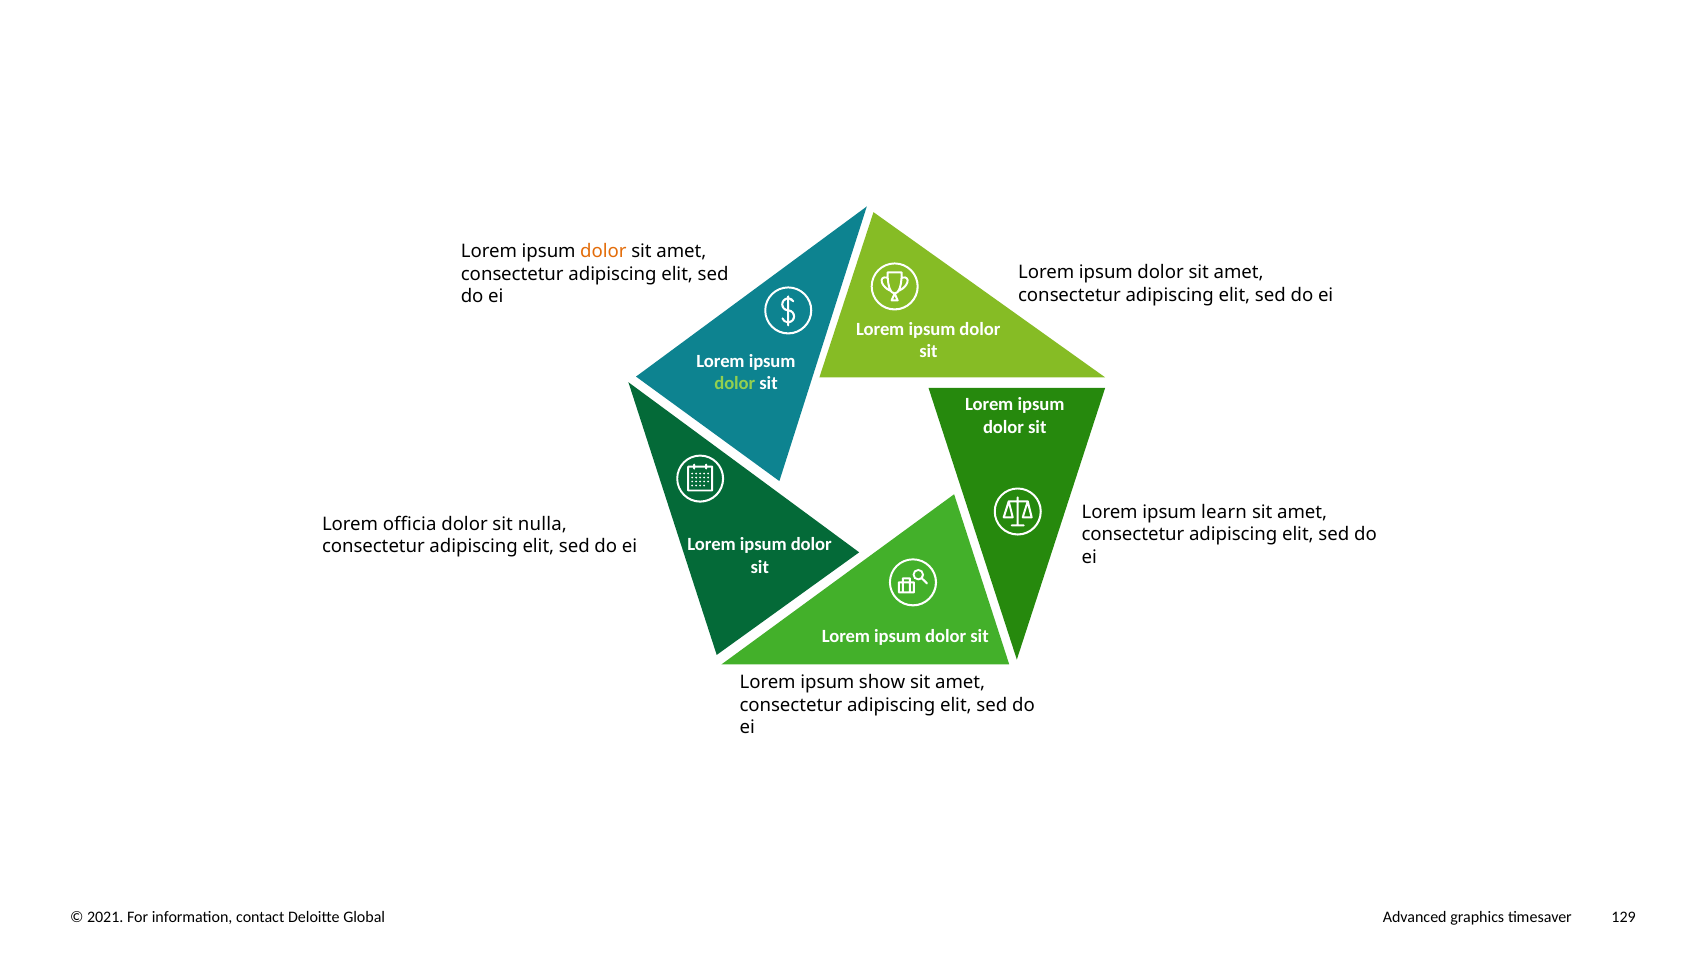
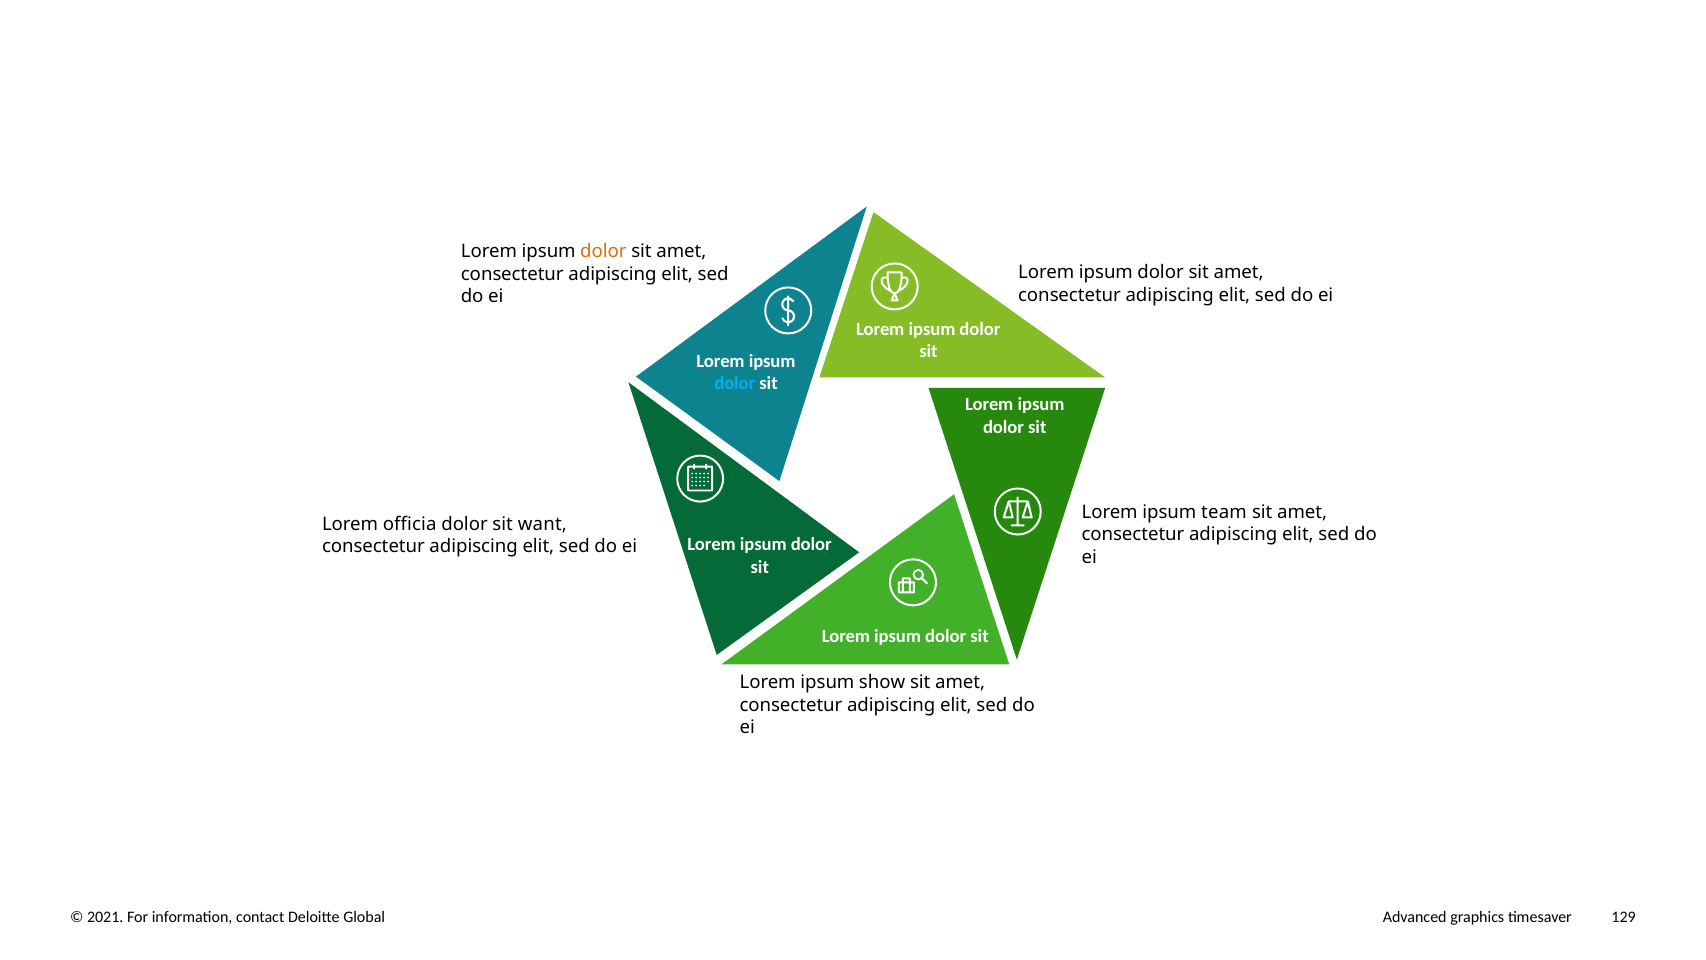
dolor at (735, 383) colour: light green -> light blue
learn: learn -> team
nulla: nulla -> want
